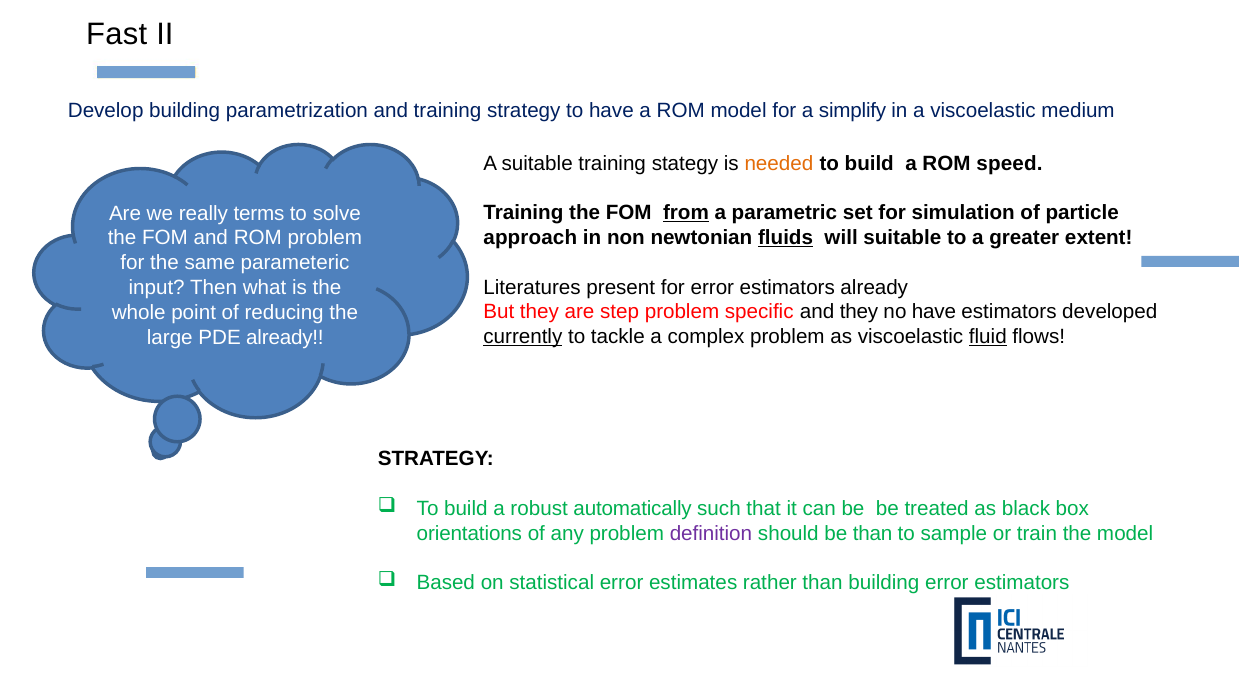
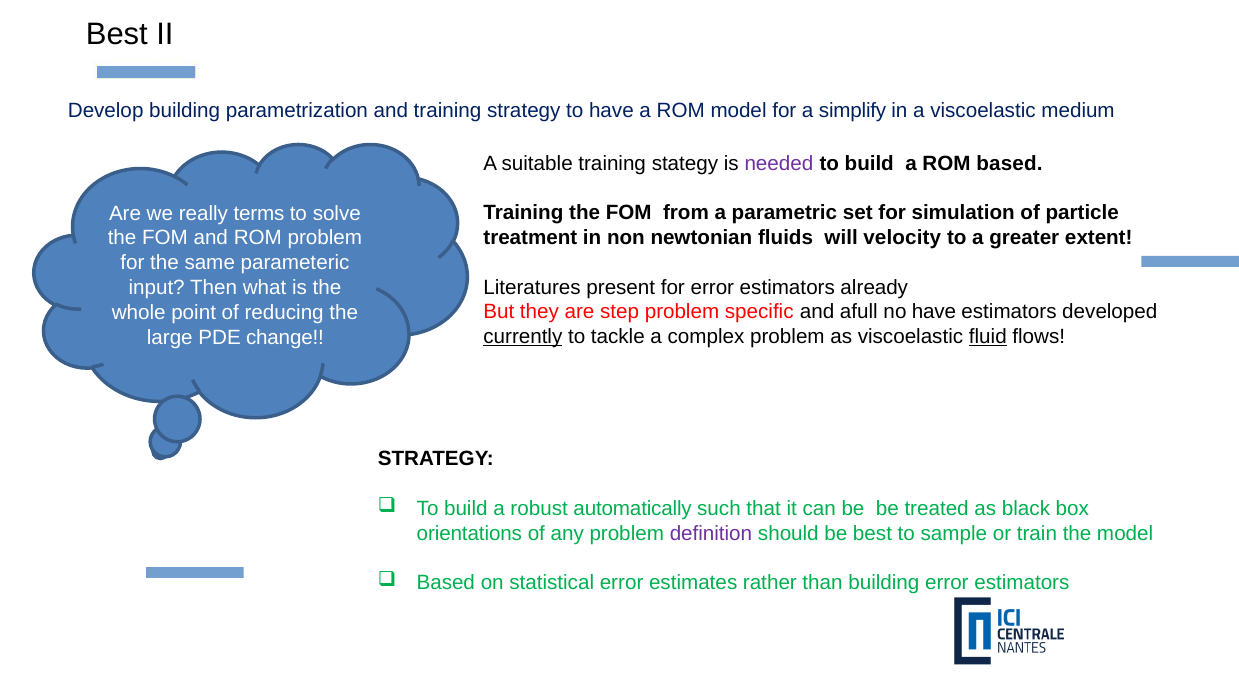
Fast at (117, 34): Fast -> Best
needed colour: orange -> purple
ROM speed: speed -> based
from underline: present -> none
approach: approach -> treatment
fluids underline: present -> none
will suitable: suitable -> velocity
and they: they -> afull
PDE already: already -> change
be than: than -> best
